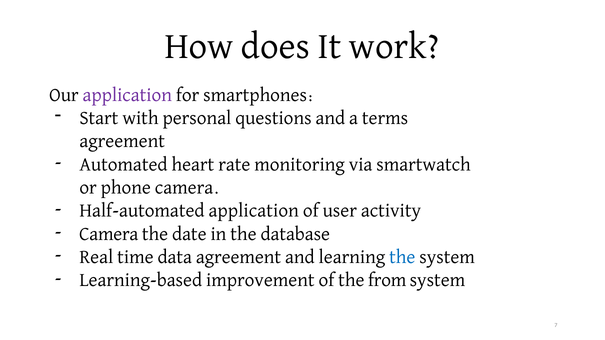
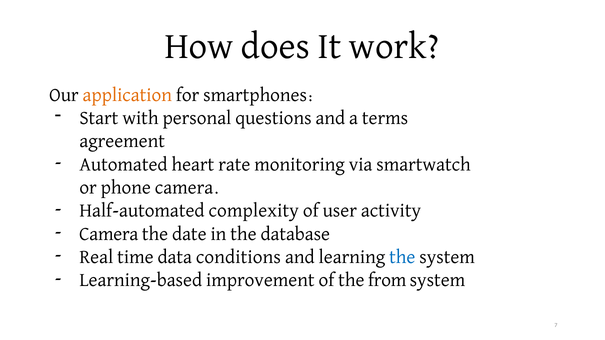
application at (127, 95) colour: purple -> orange
Half-automated application: application -> complexity
data agreement: agreement -> conditions
